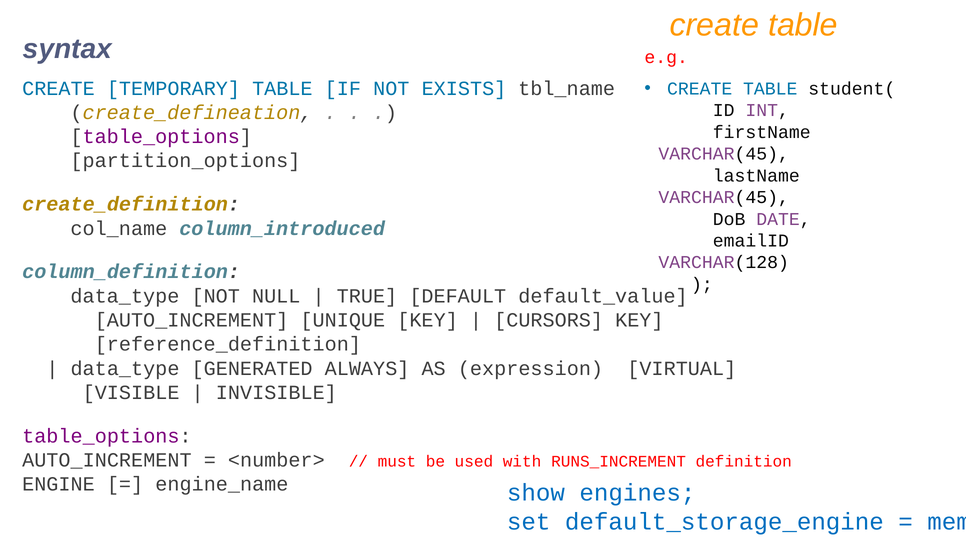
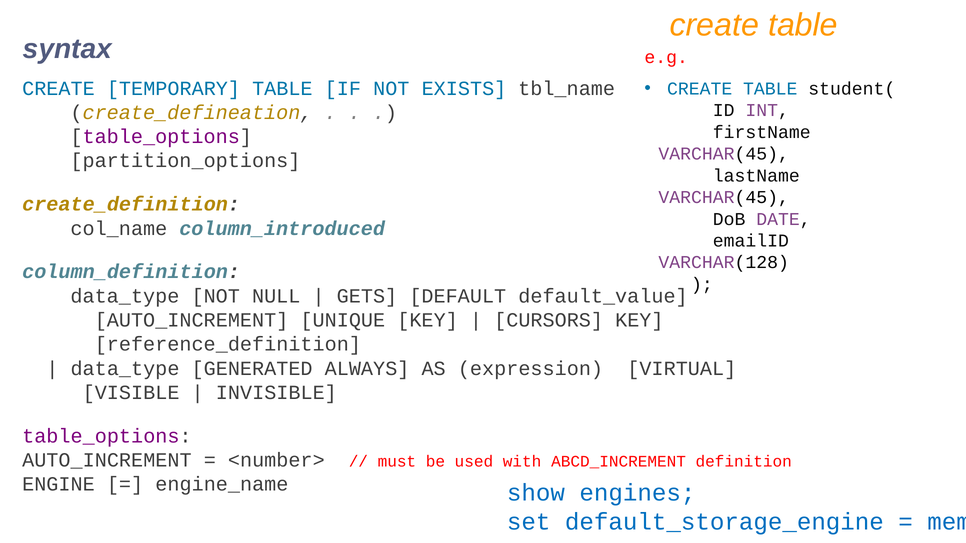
TRUE: TRUE -> GETS
RUNS_INCREMENT: RUNS_INCREMENT -> ABCD_INCREMENT
